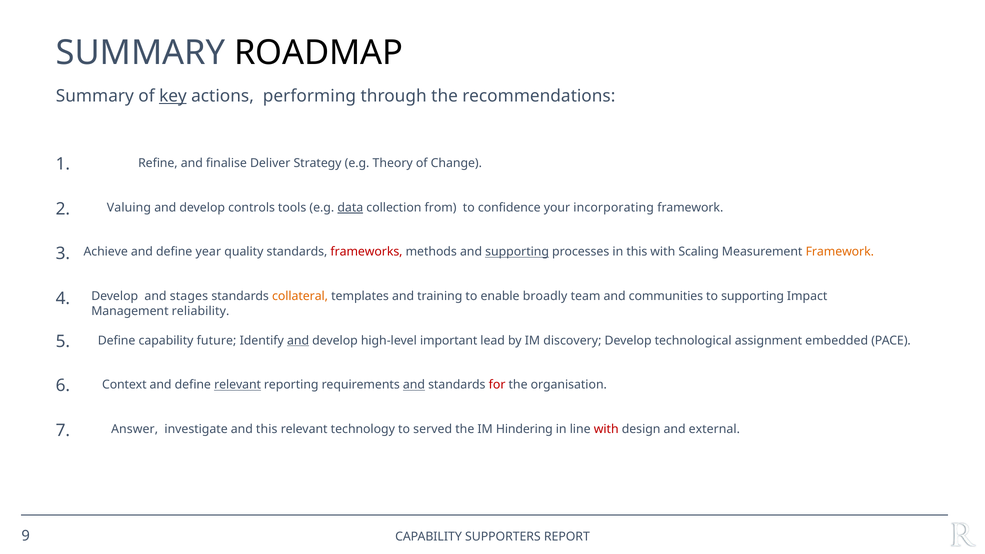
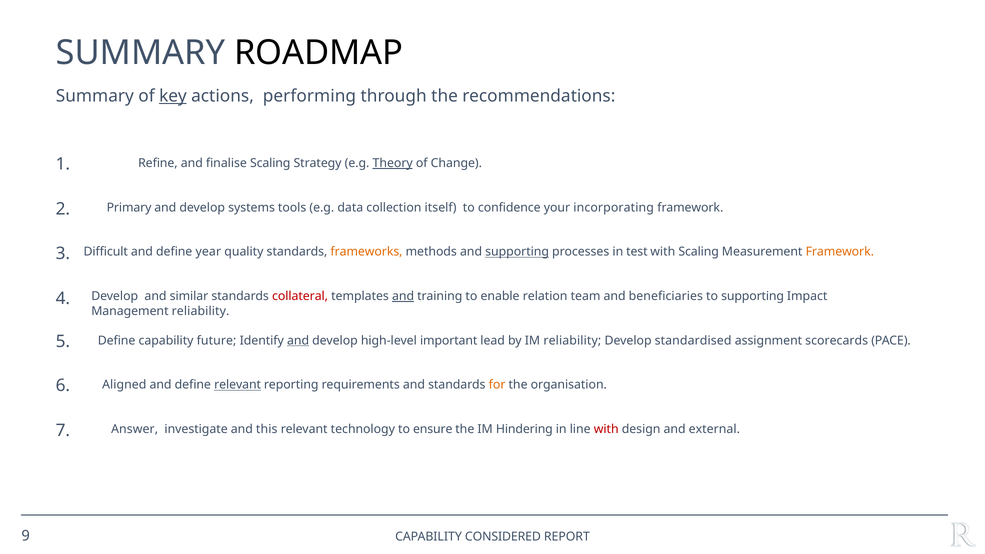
finalise Deliver: Deliver -> Scaling
Theory underline: none -> present
Valuing: Valuing -> Primary
controls: controls -> systems
data underline: present -> none
from: from -> itself
Achieve: Achieve -> Difficult
frameworks colour: red -> orange
in this: this -> test
stages: stages -> similar
collateral colour: orange -> red
and at (403, 296) underline: none -> present
broadly: broadly -> relation
communities: communities -> beneficiaries
IM discovery: discovery -> reliability
technological: technological -> standardised
embedded: embedded -> scorecards
Context: Context -> Aligned
and at (414, 385) underline: present -> none
for colour: red -> orange
served: served -> ensure
SUPPORTERS: SUPPORTERS -> CONSIDERED
